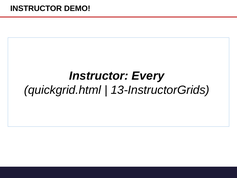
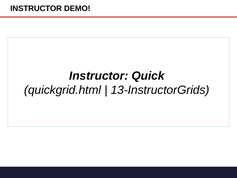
Every: Every -> Quick
